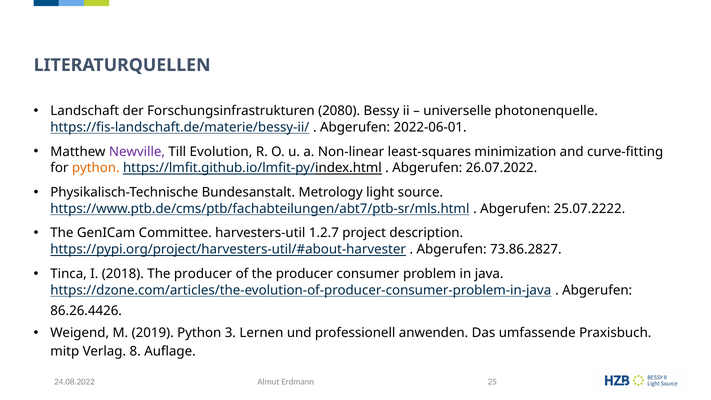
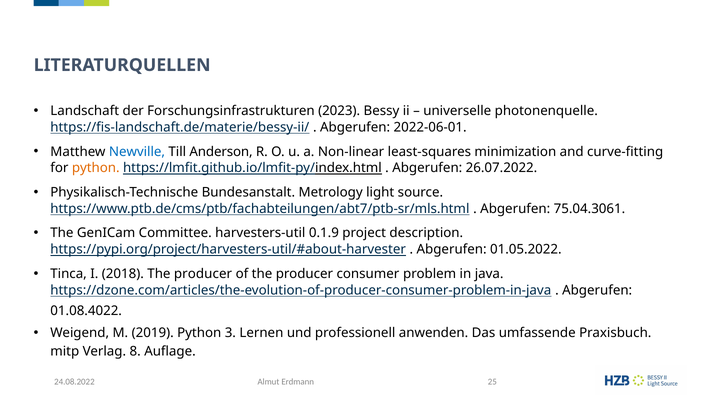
2080: 2080 -> 2023
Newville colour: purple -> blue
Evolution: Evolution -> Anderson
25.07.2222: 25.07.2222 -> 75.04.3061
1.2.7: 1.2.7 -> 0.1.9
73.86.2827: 73.86.2827 -> 01.05.2022
86.26.4426: 86.26.4426 -> 01.08.4022
